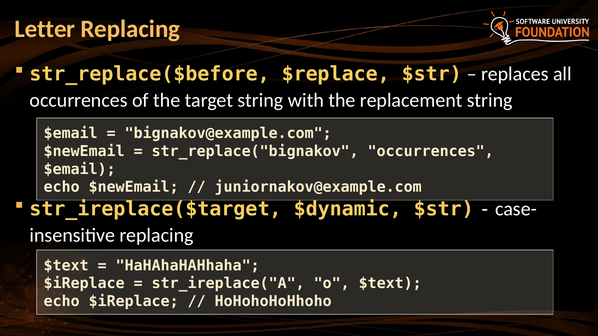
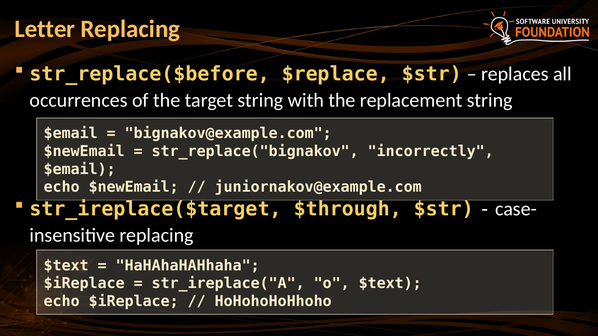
str_replace("bignakov occurrences: occurrences -> incorrectly
$dynamic: $dynamic -> $through
